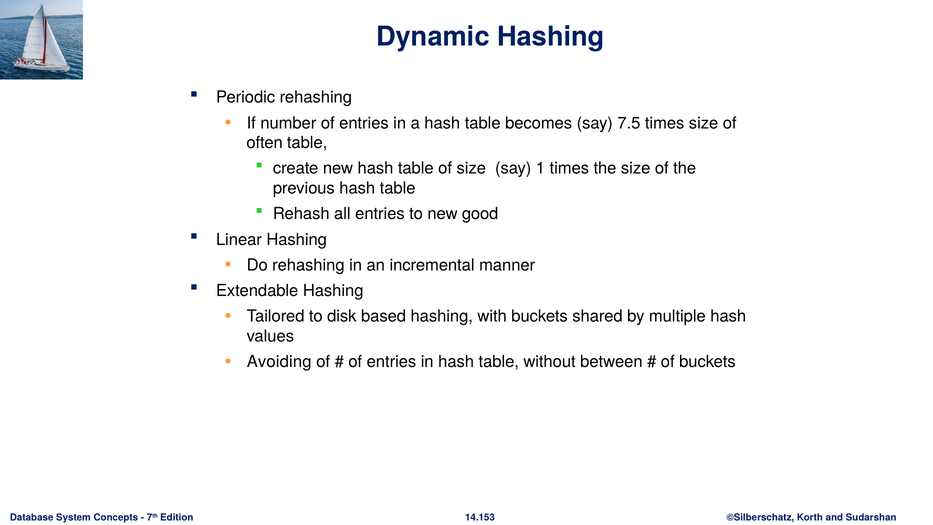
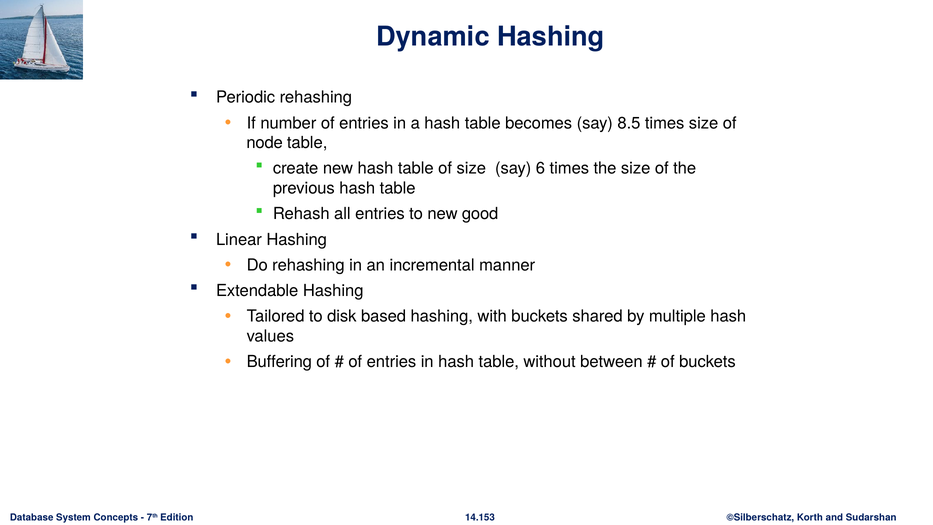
7.5: 7.5 -> 8.5
often: often -> node
1: 1 -> 6
Avoiding: Avoiding -> Buffering
